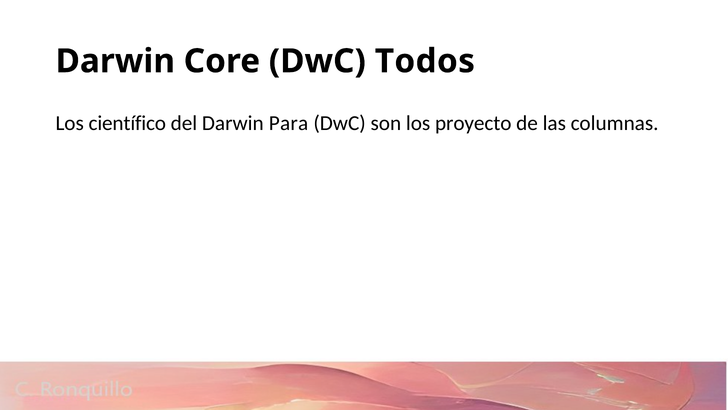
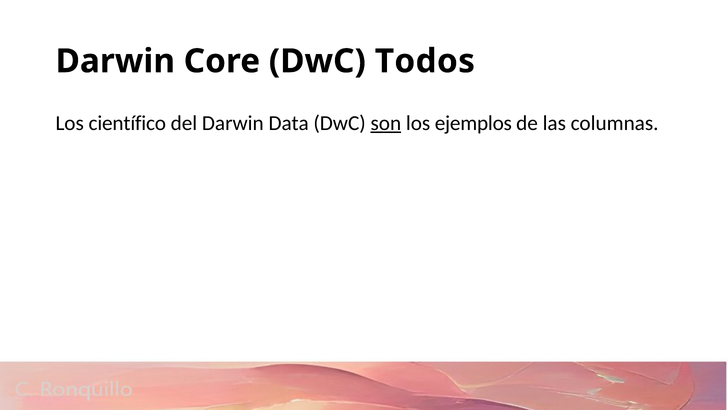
Para: Para -> Data
son underline: none -> present
proyecto: proyecto -> ejemplos
